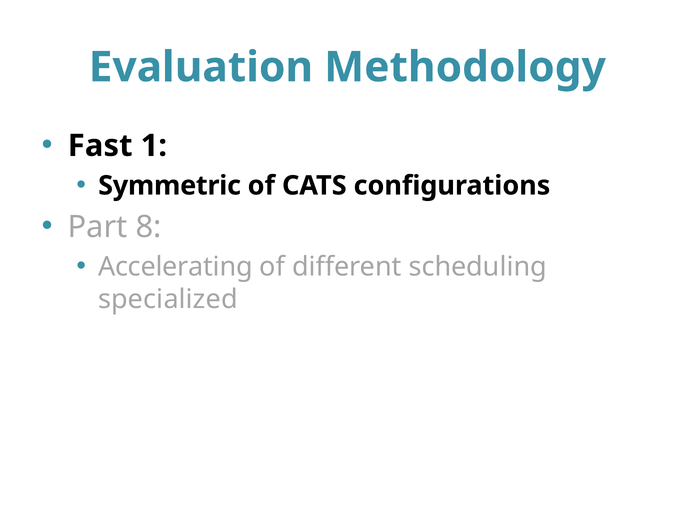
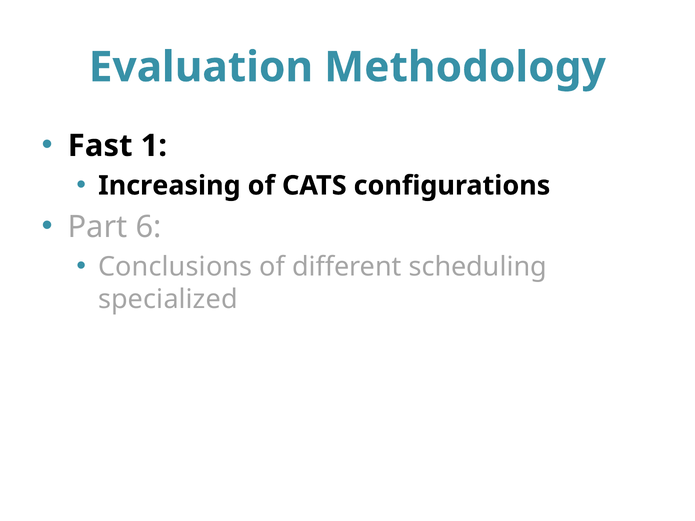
Symmetric: Symmetric -> Increasing
8: 8 -> 6
Accelerating: Accelerating -> Conclusions
